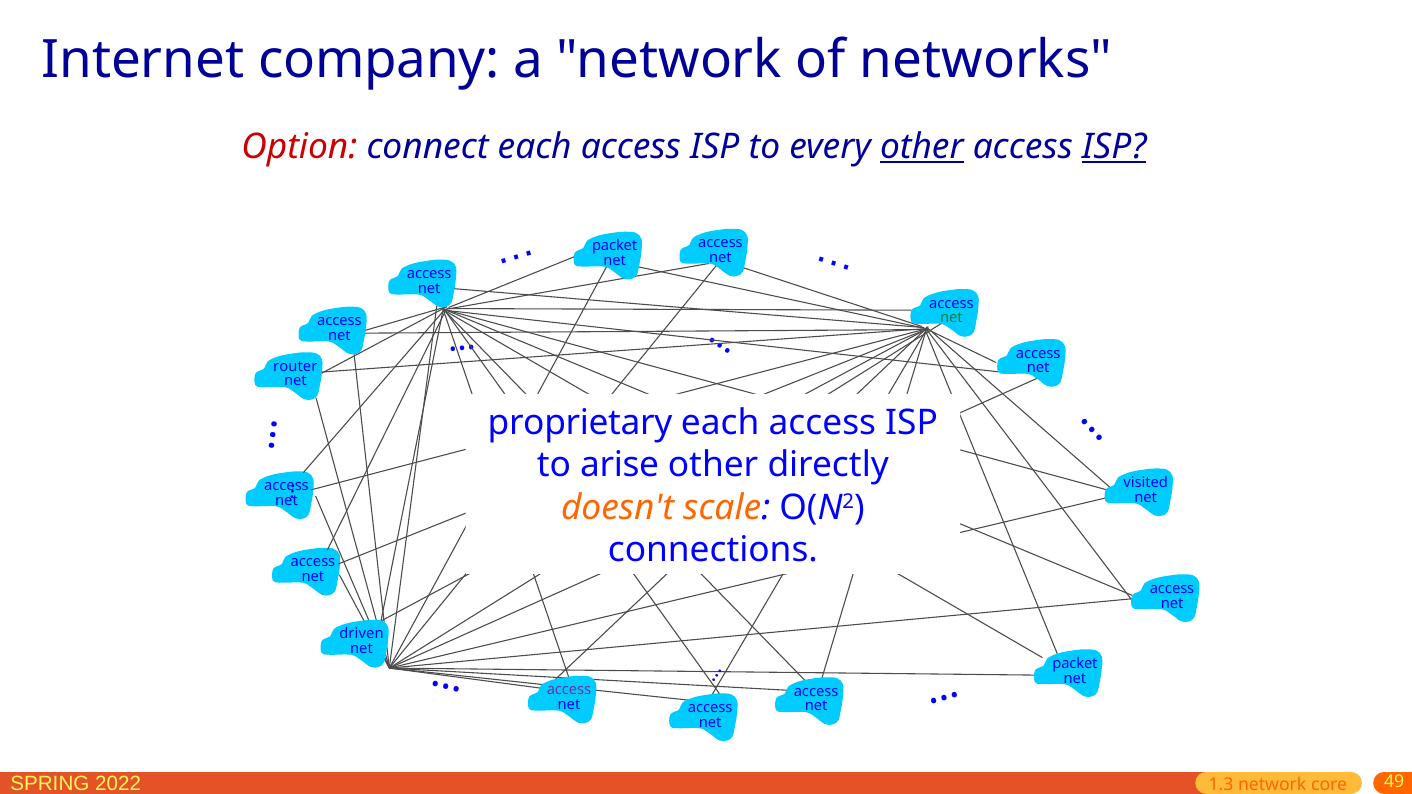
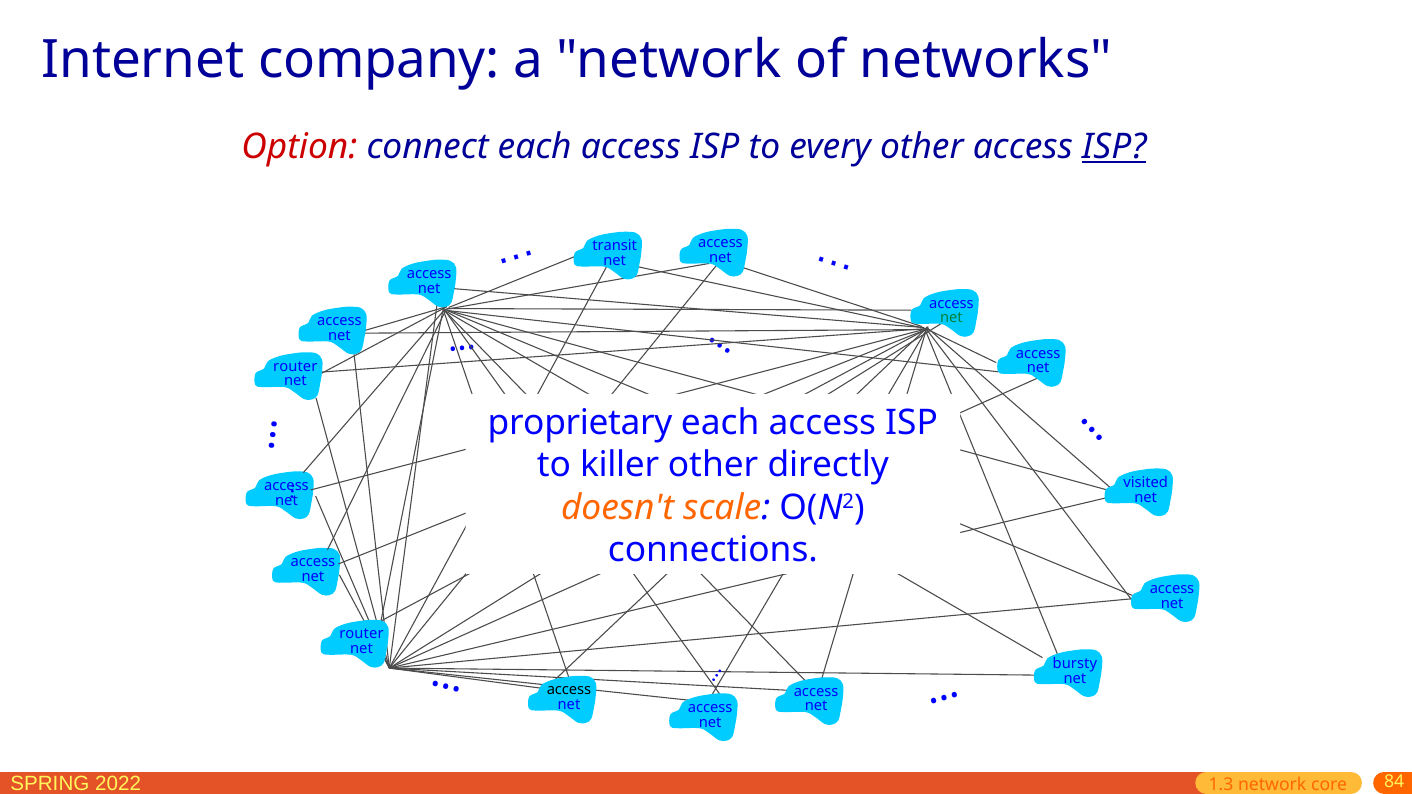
other at (922, 147) underline: present -> none
packet at (615, 246): packet -> transit
arise: arise -> killer
driven at (361, 634): driven -> router
packet at (1075, 664): packet -> bursty
access at (569, 690) colour: purple -> black
49: 49 -> 84
